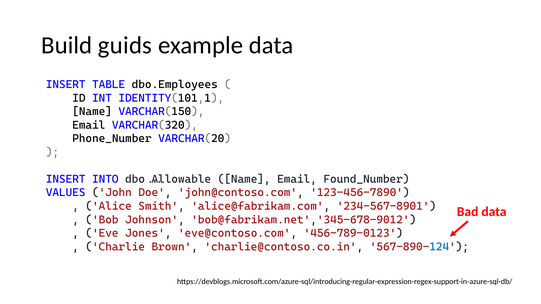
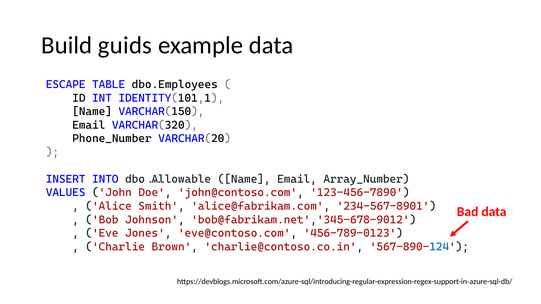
INSERT at (66, 85): INSERT -> ESCAPE
Found_Number: Found_Number -> Array_Number
